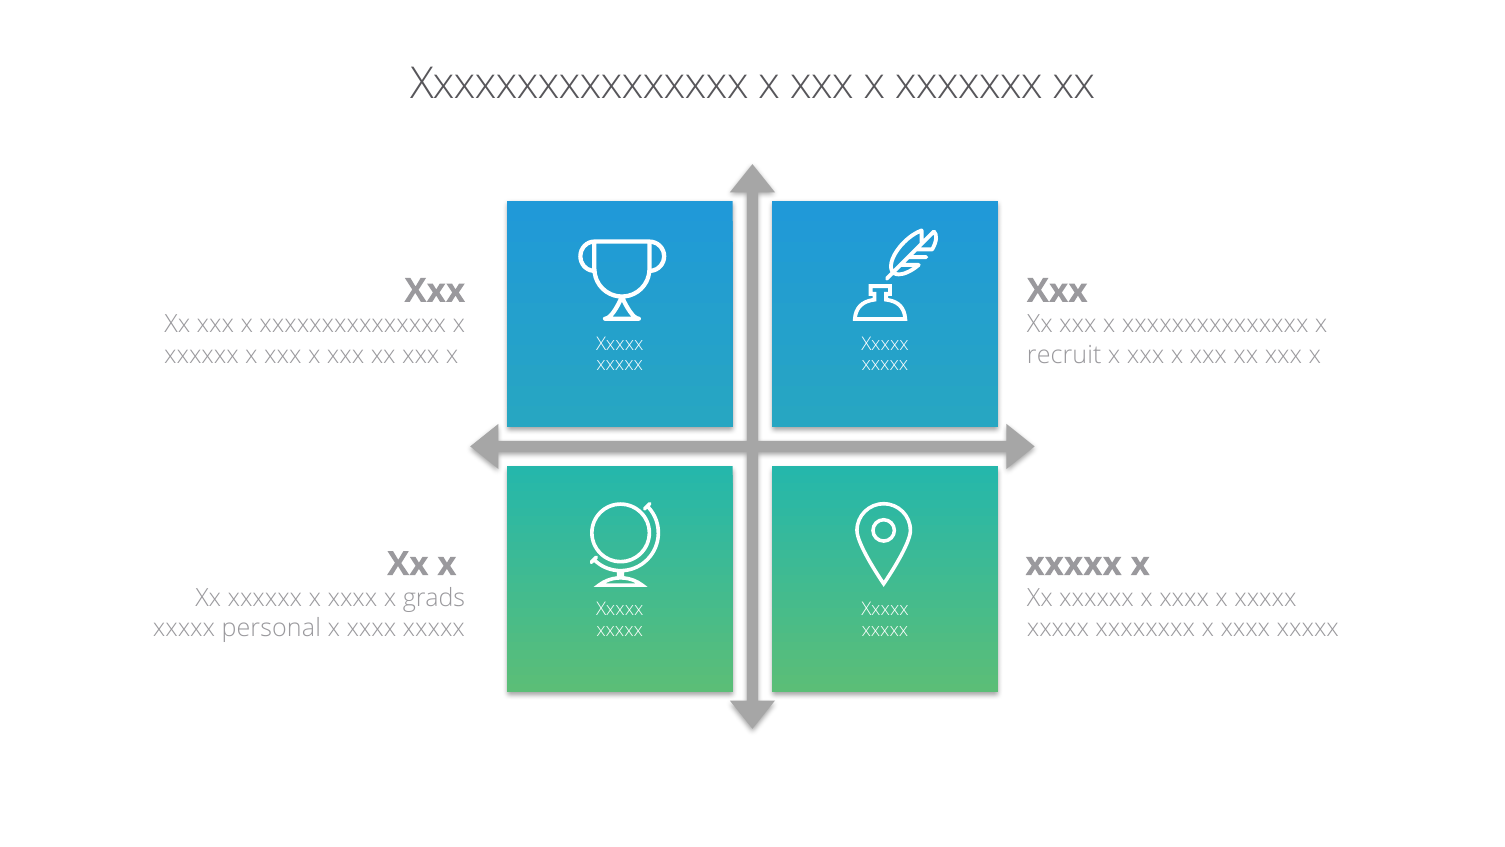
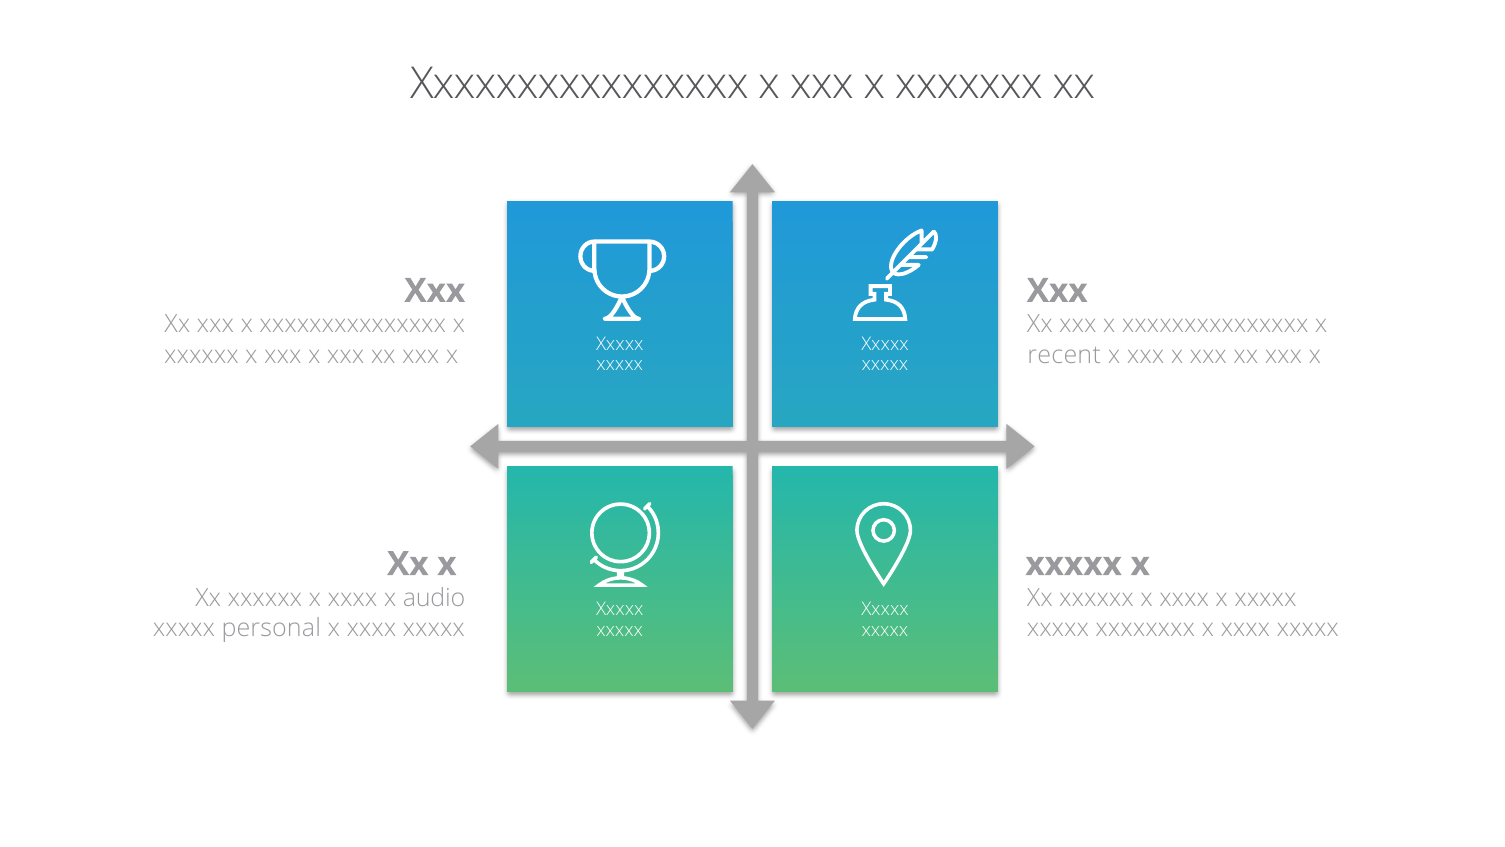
recruit: recruit -> recent
grads: grads -> audio
